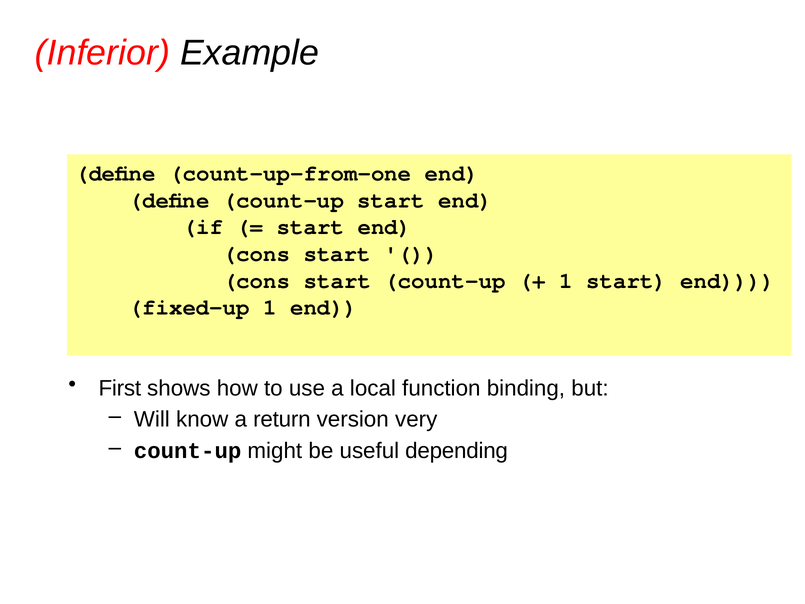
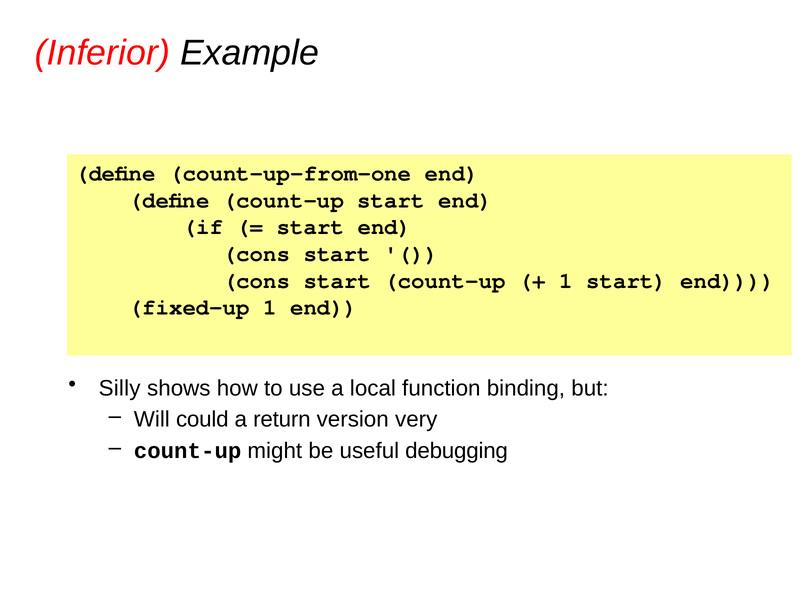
First: First -> Silly
know: know -> could
depending: depending -> debugging
